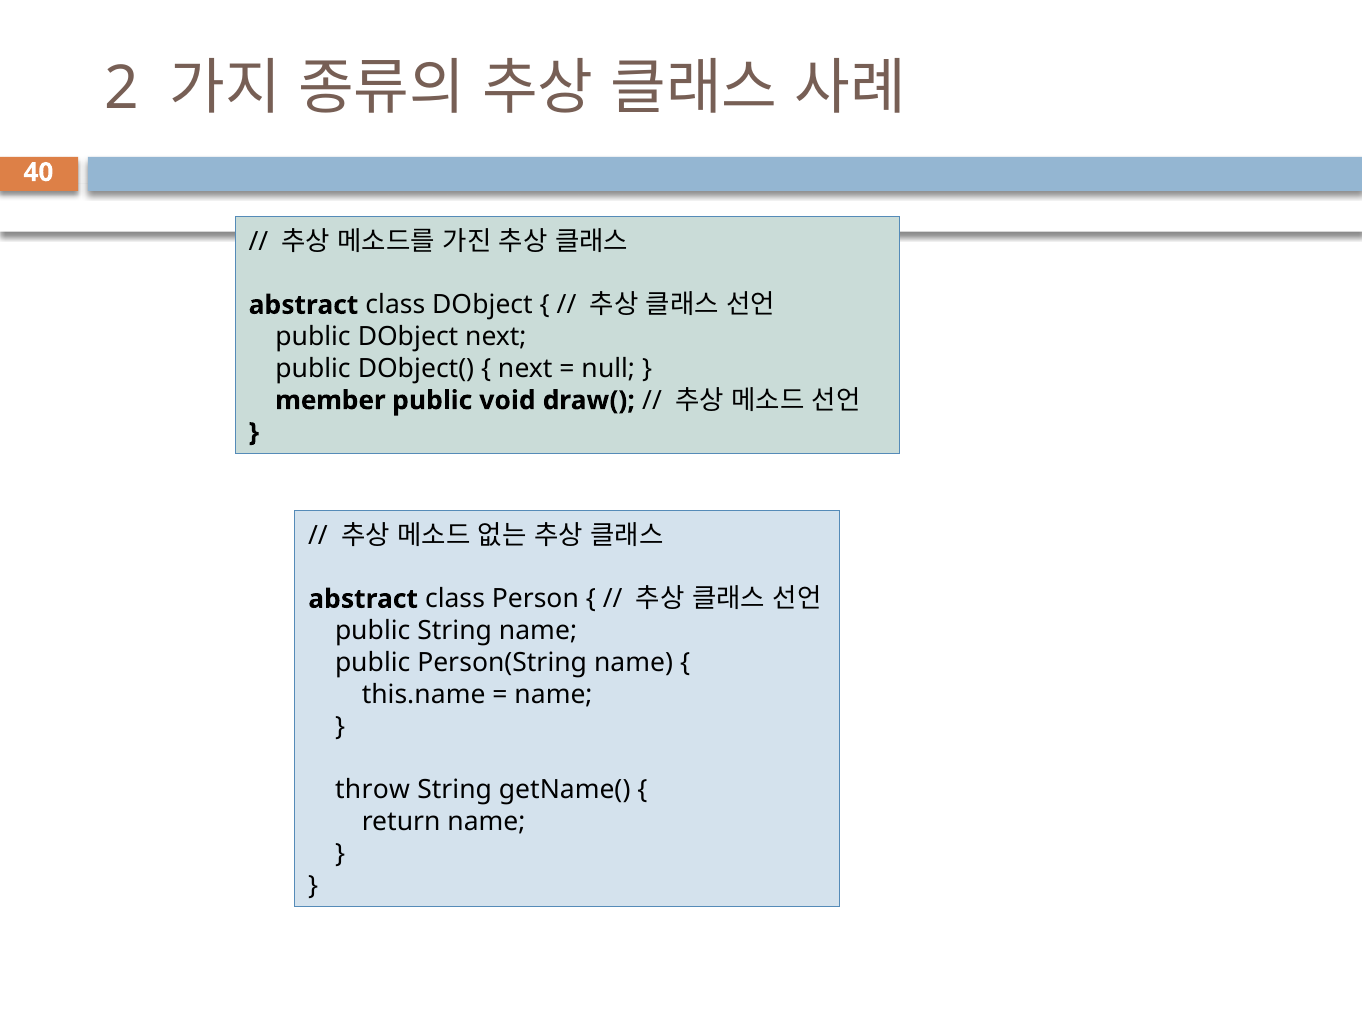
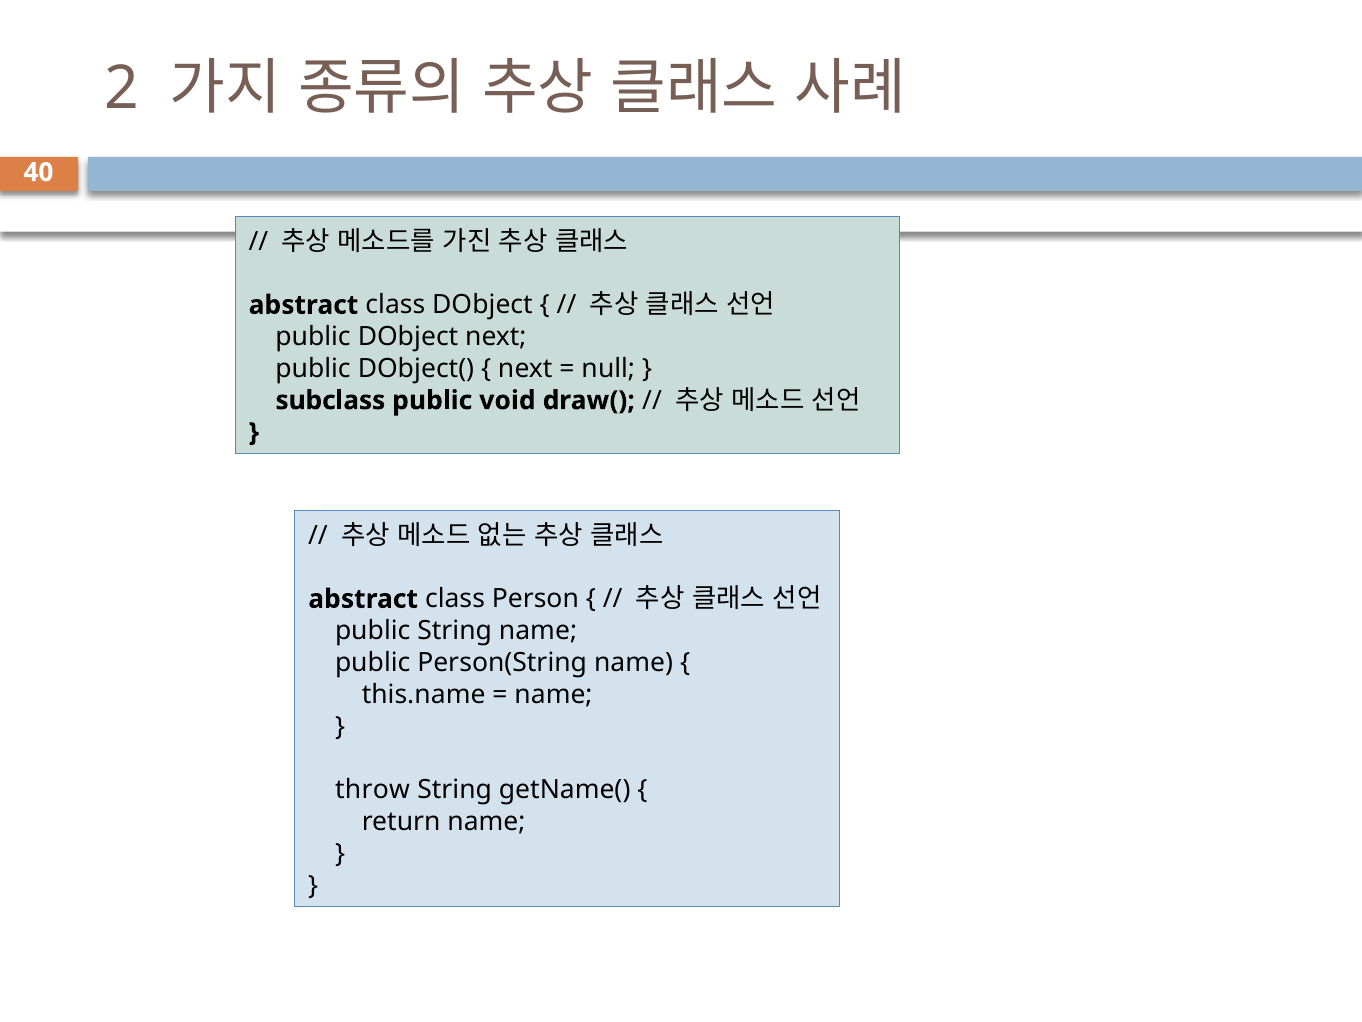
member: member -> subclass
